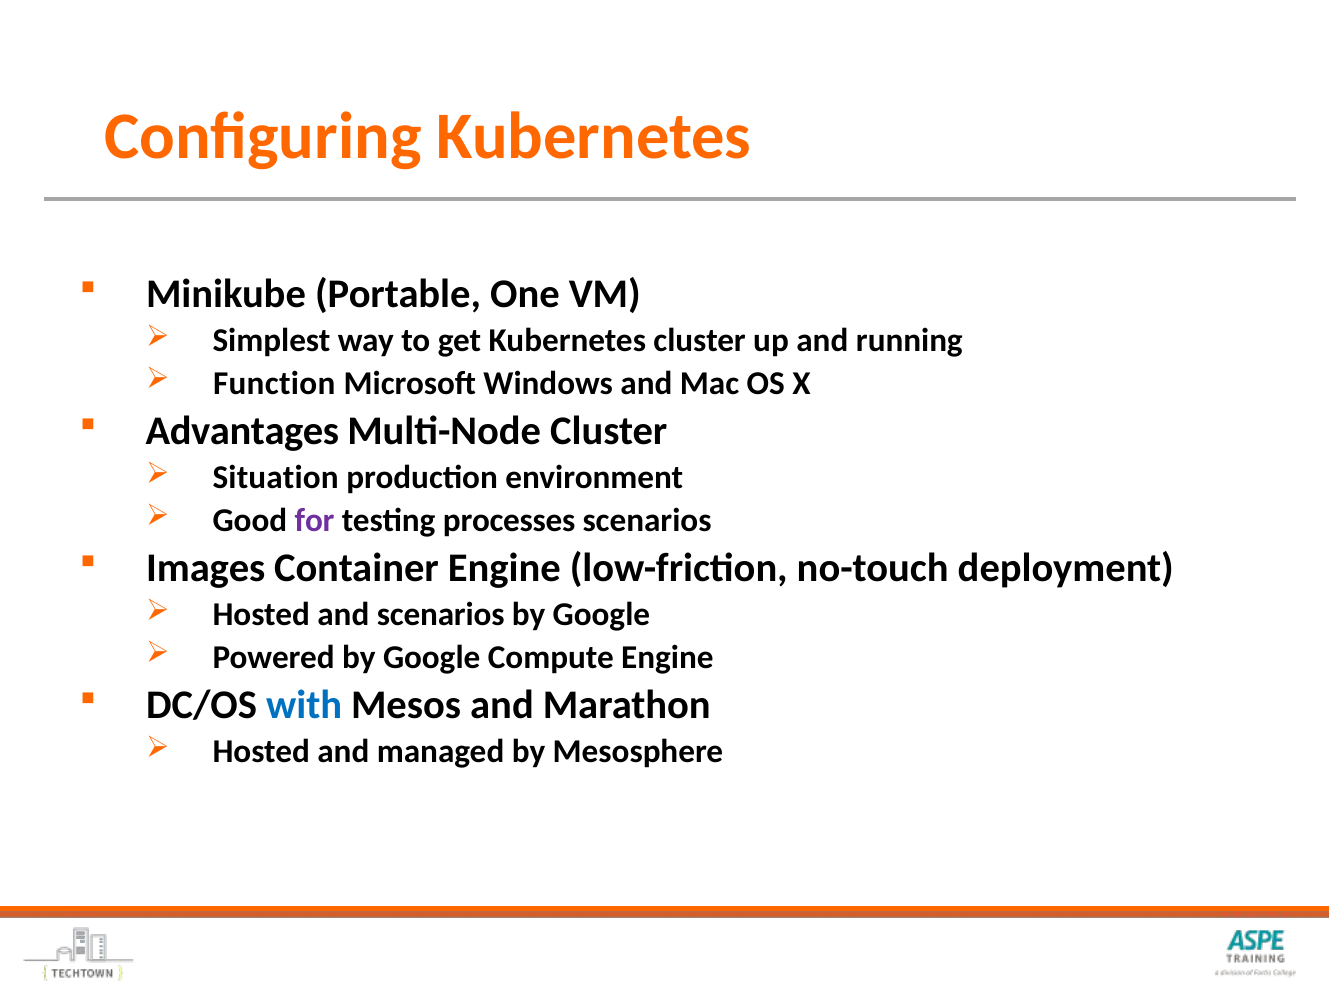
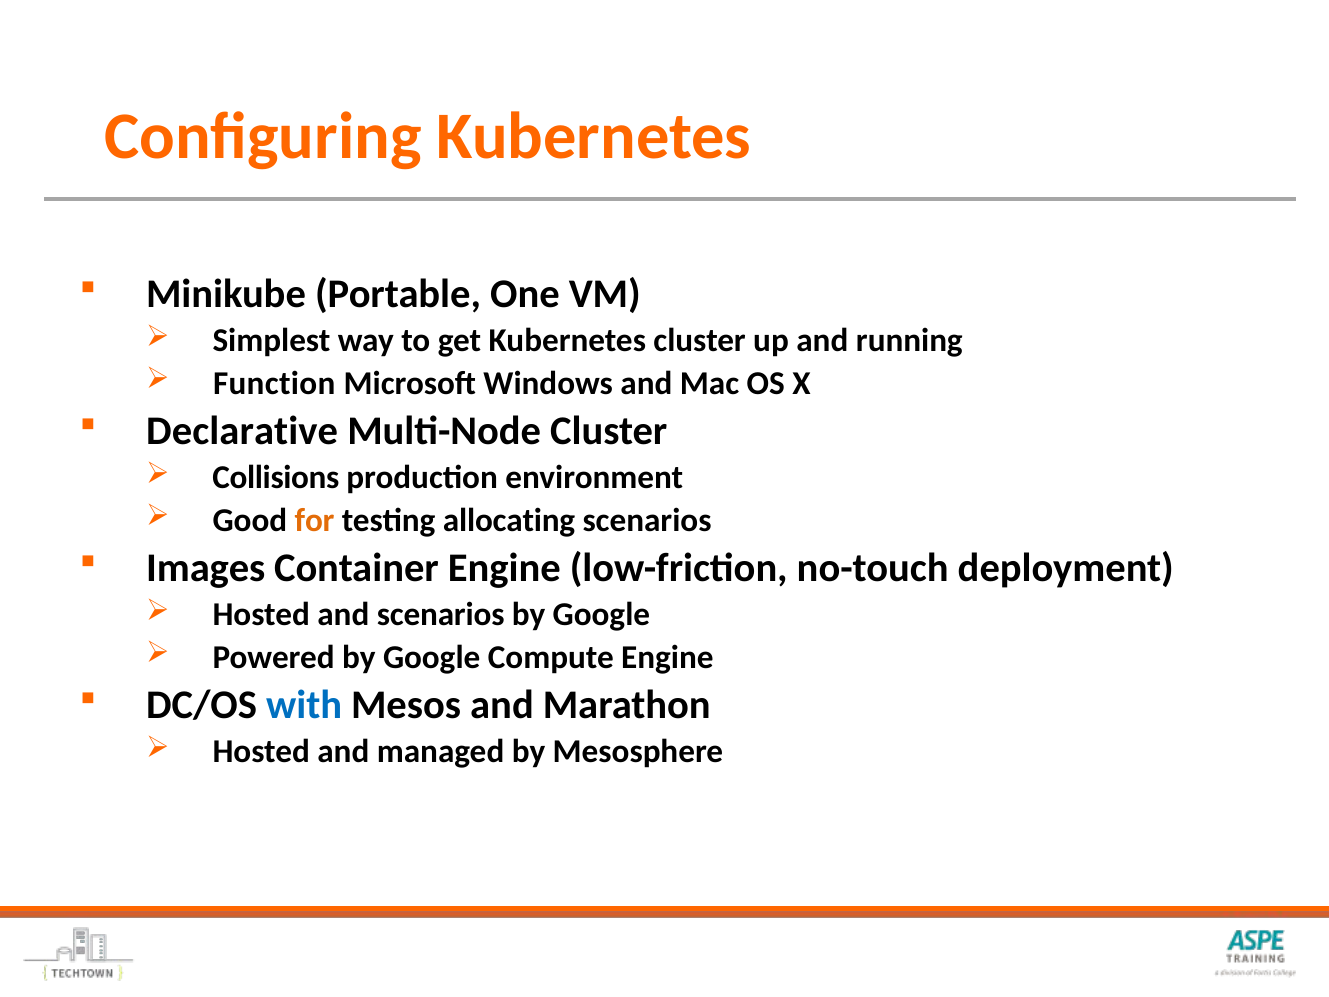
Advantages: Advantages -> Declarative
Situation: Situation -> Collisions
for colour: purple -> orange
processes: processes -> allocating
